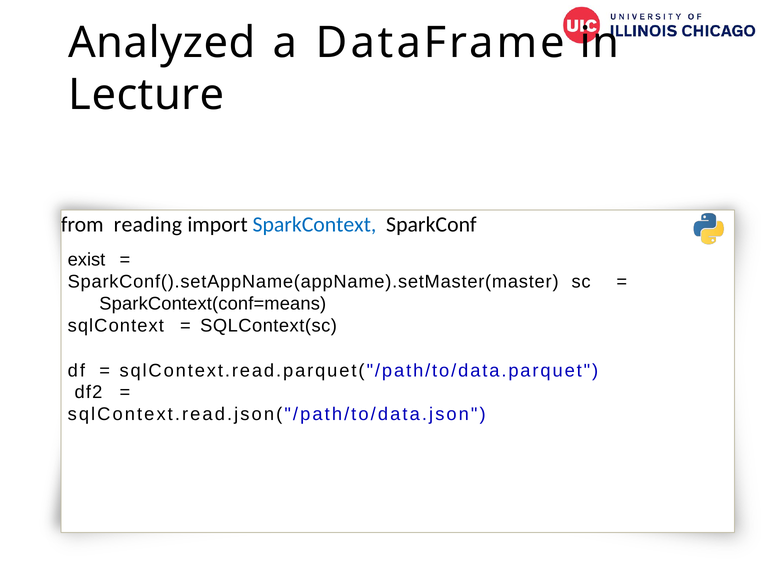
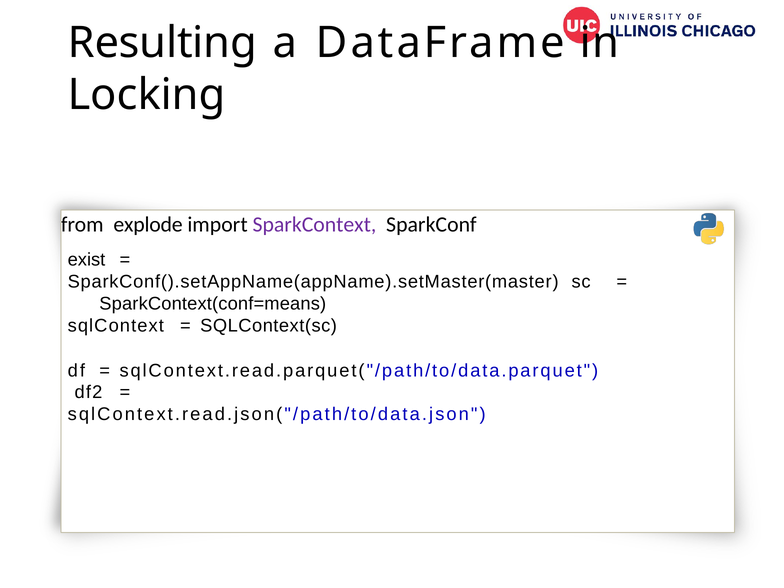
Analyzed: Analyzed -> Resulting
Lecture: Lecture -> Locking
reading: reading -> explode
SparkContext colour: blue -> purple
